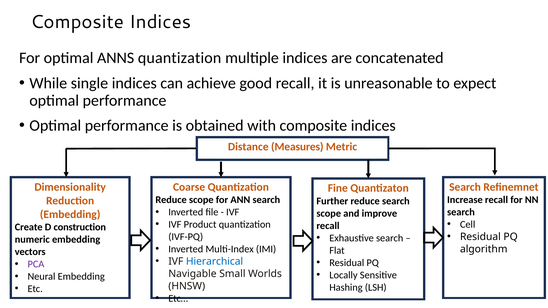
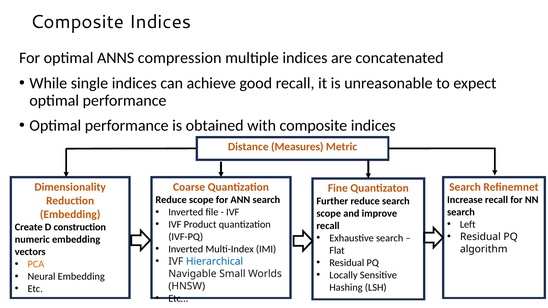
ANNS quantization: quantization -> compression
Cell: Cell -> Left
PCA colour: purple -> orange
